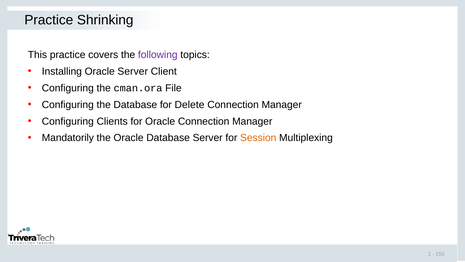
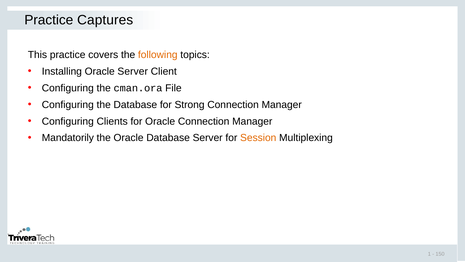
Shrinking: Shrinking -> Captures
following colour: purple -> orange
Delete: Delete -> Strong
